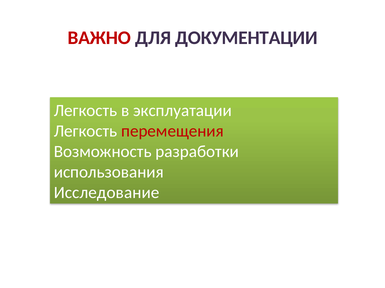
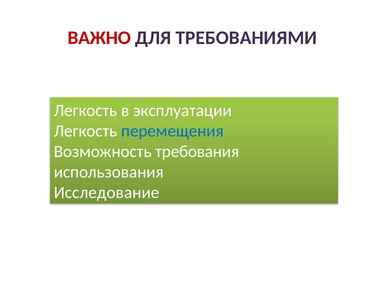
ДОКУМЕНТАЦИИ: ДОКУМЕНТАЦИИ -> ТРЕБОВАНИЯМИ
перемещения colour: red -> blue
разработки: разработки -> требования
